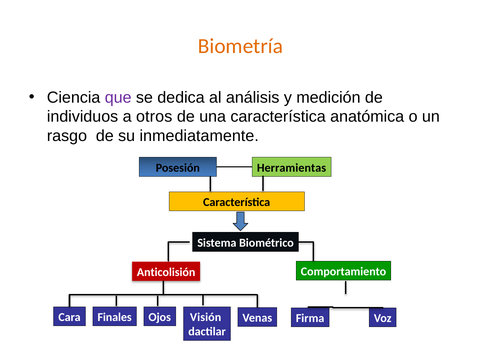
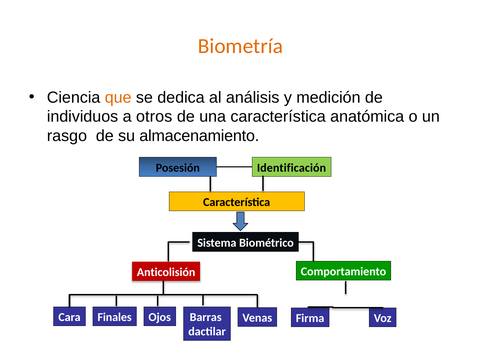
que colour: purple -> orange
inmediatamente: inmediatamente -> almacenamiento
Herramientas: Herramientas -> Identificación
Visión: Visión -> Barras
